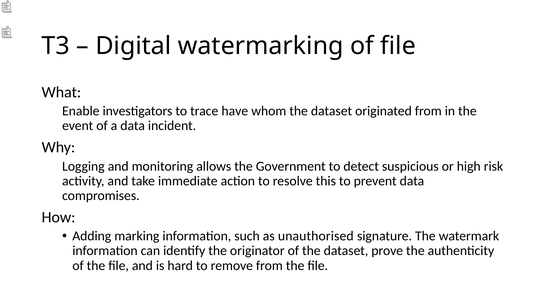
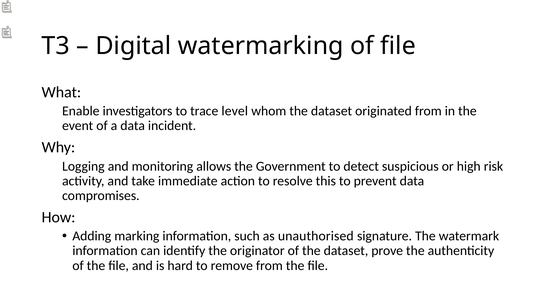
have: have -> level
